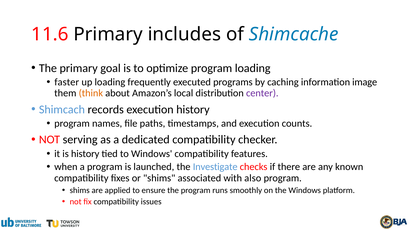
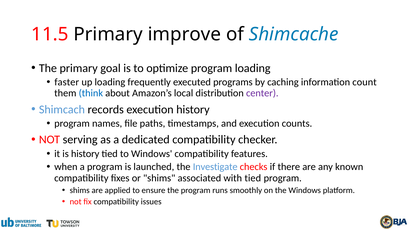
11.6: 11.6 -> 11.5
includes: includes -> improve
image: image -> count
think colour: orange -> blue
with also: also -> tied
